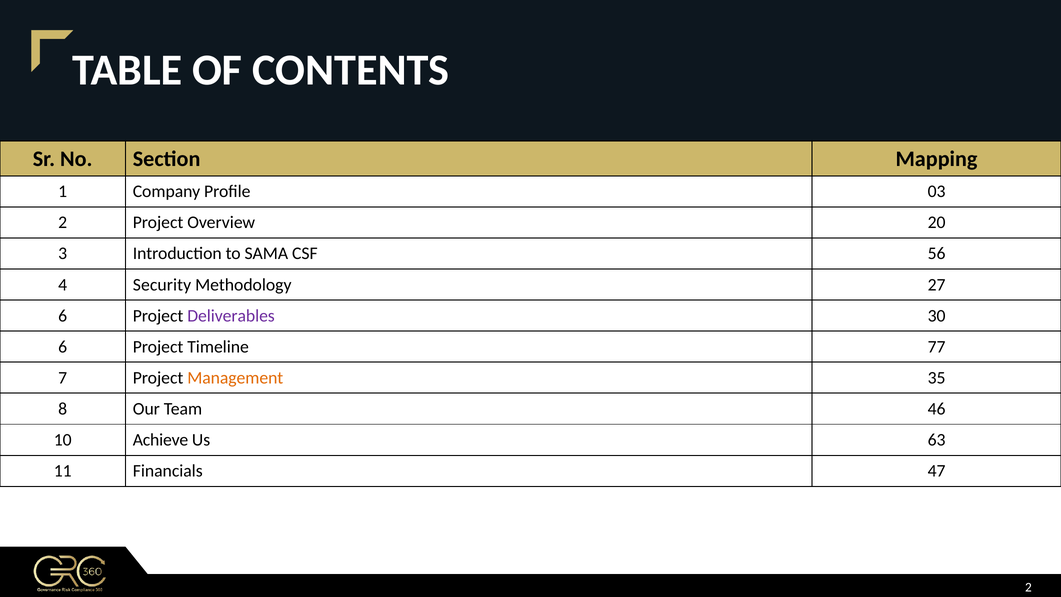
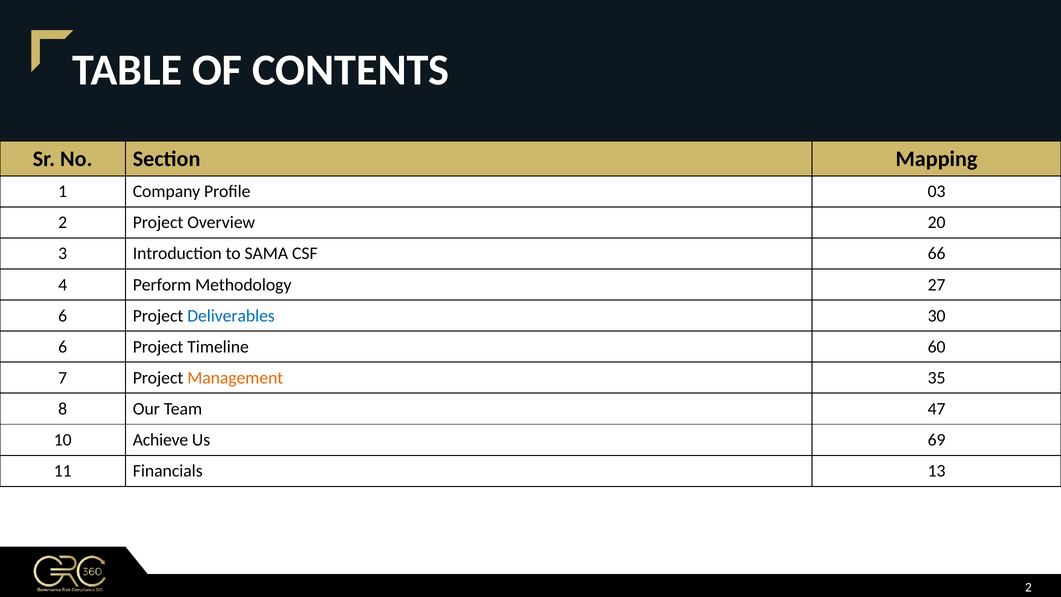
56: 56 -> 66
Security: Security -> Perform
Deliverables colour: purple -> blue
77: 77 -> 60
46: 46 -> 47
63: 63 -> 69
47: 47 -> 13
